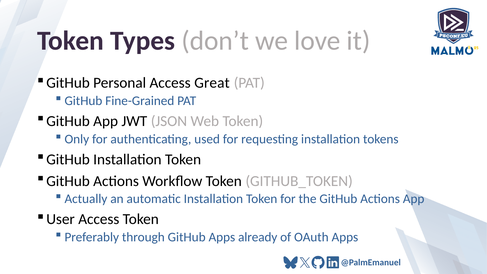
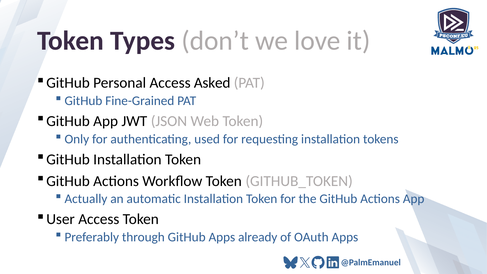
Great: Great -> Asked
